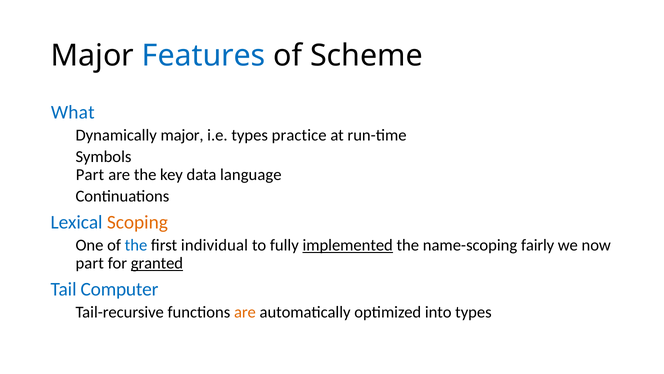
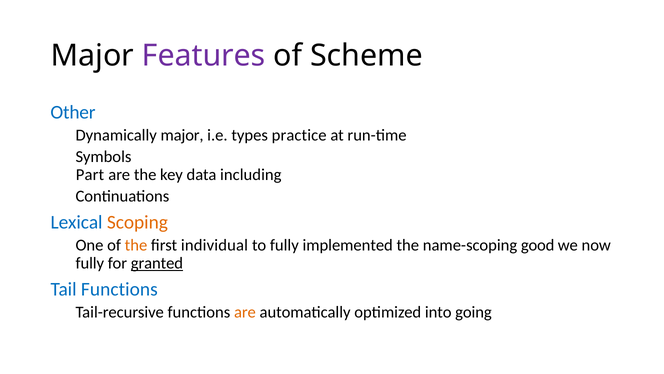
Features colour: blue -> purple
What: What -> Other
language: language -> including
the at (136, 245) colour: blue -> orange
implemented underline: present -> none
fairly: fairly -> good
part at (90, 263): part -> fully
Tail Computer: Computer -> Functions
into types: types -> going
